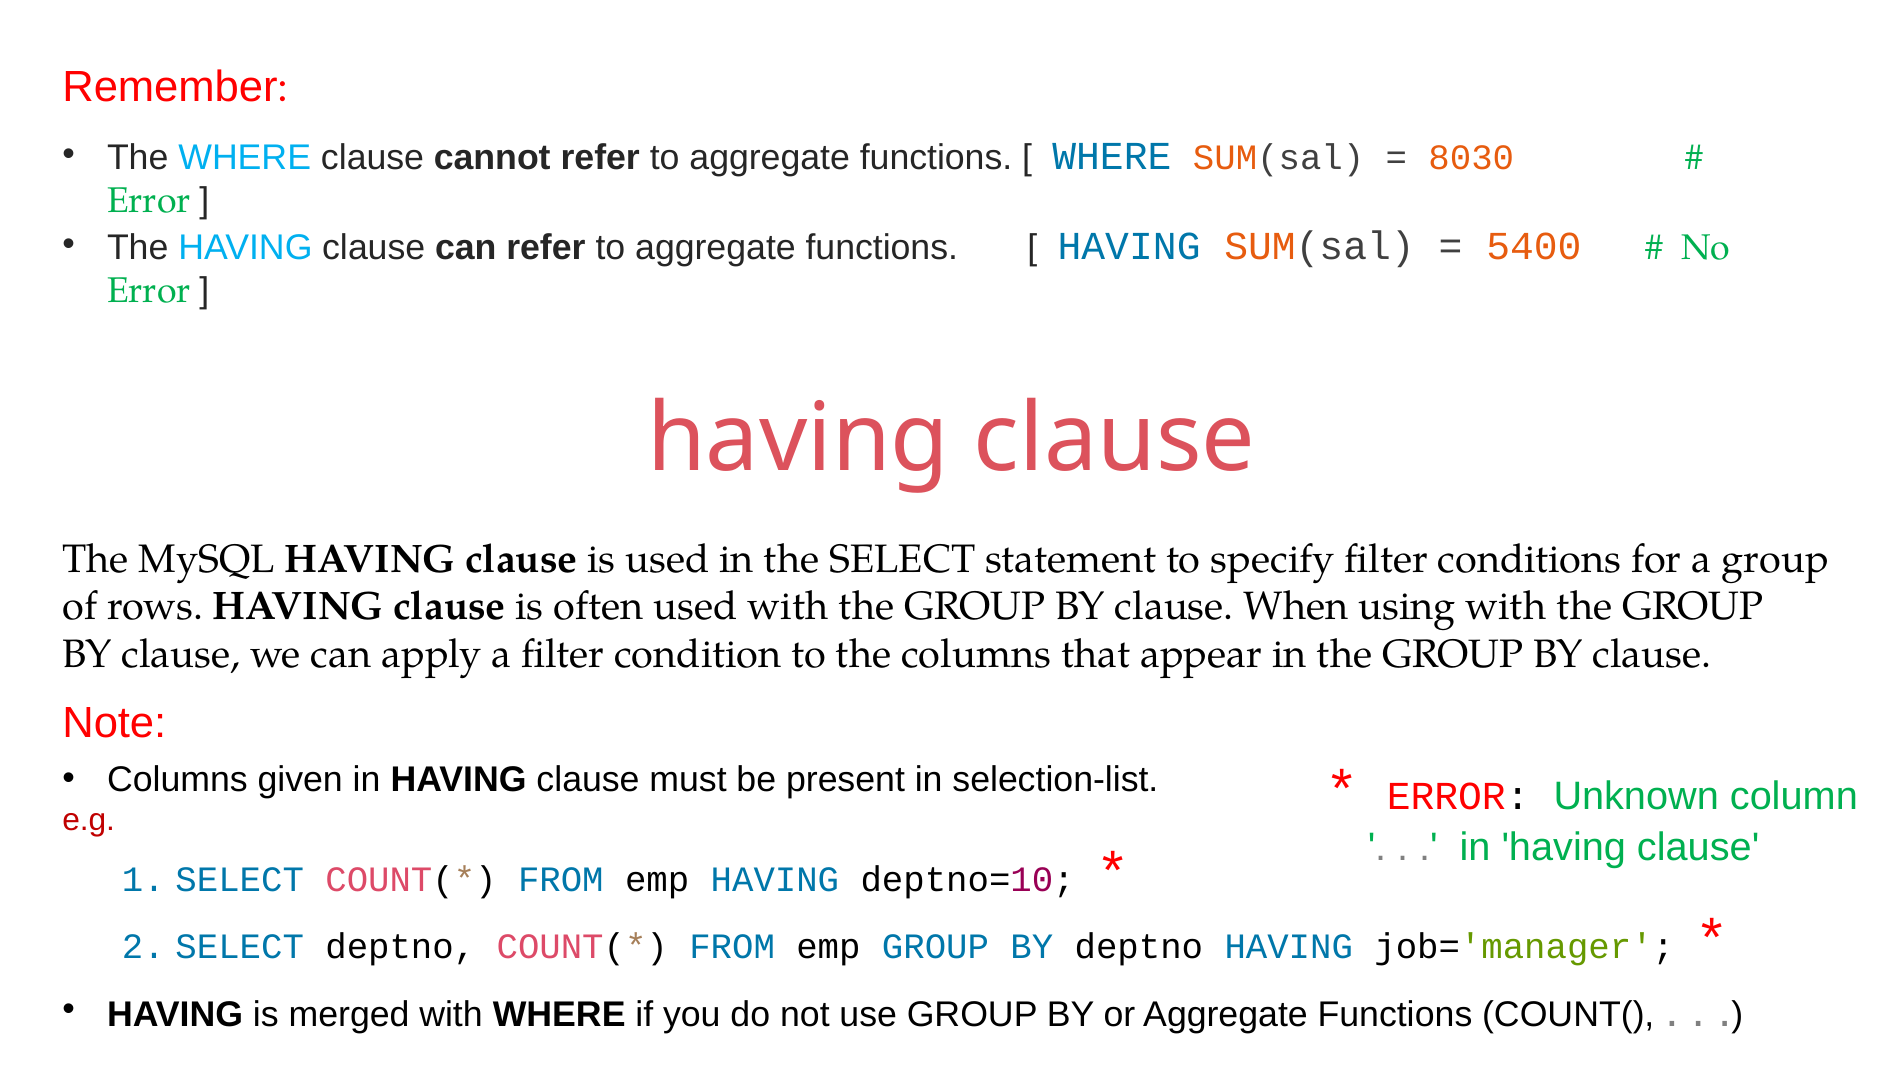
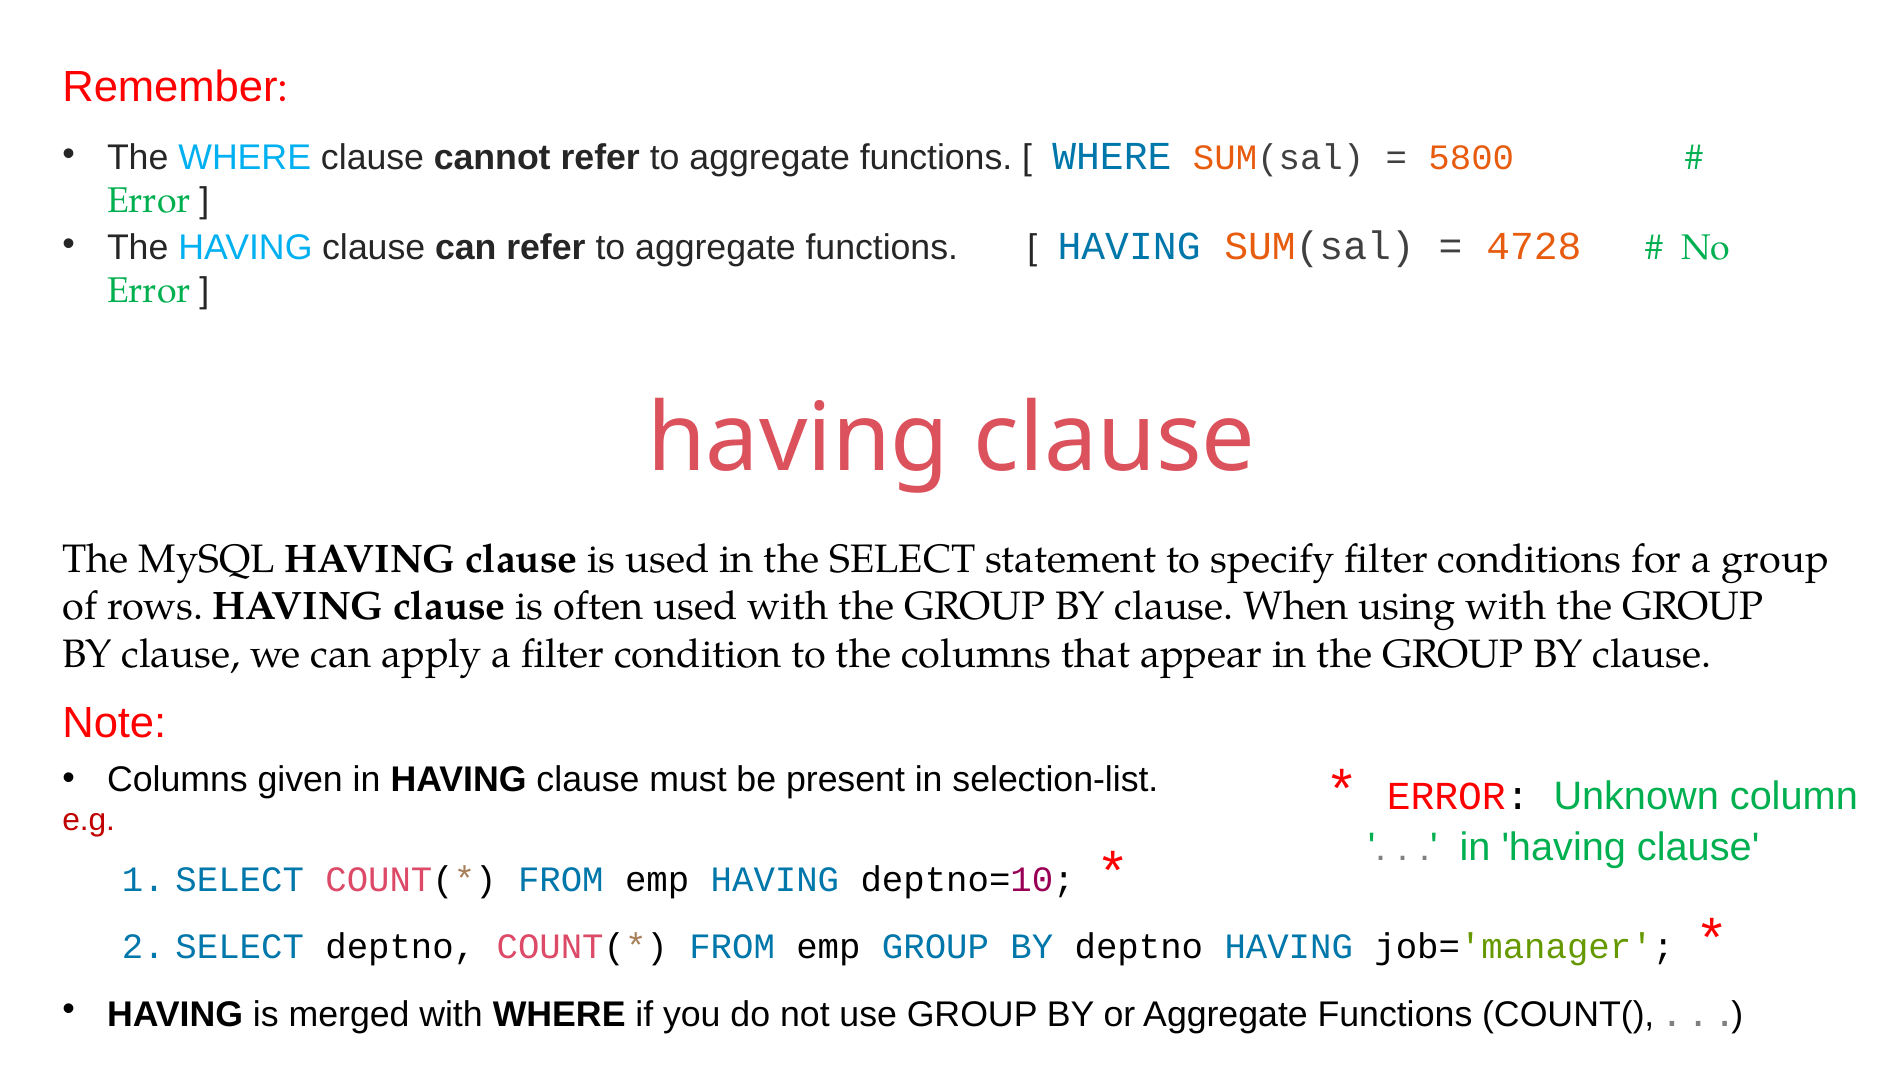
8030: 8030 -> 5800
5400: 5400 -> 4728
